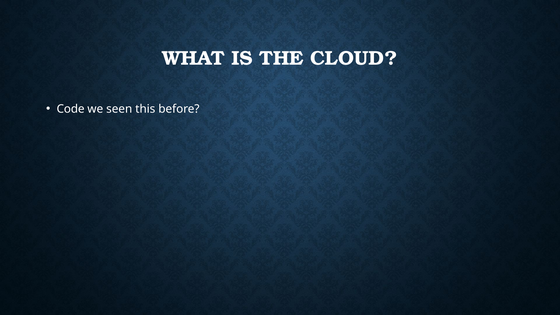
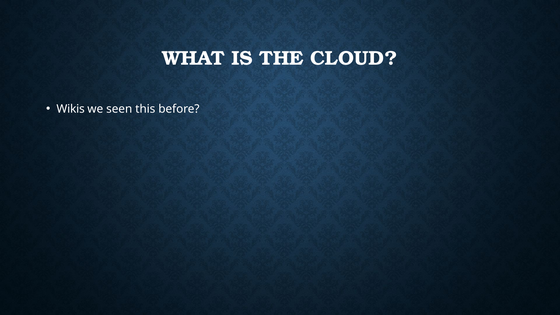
Code: Code -> Wikis
